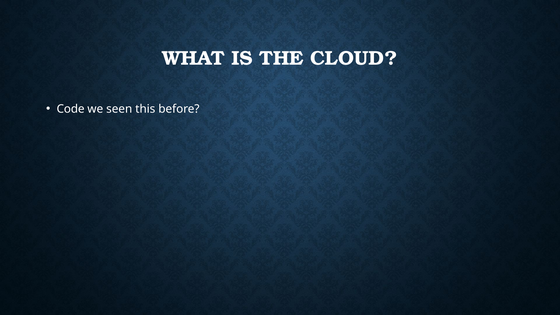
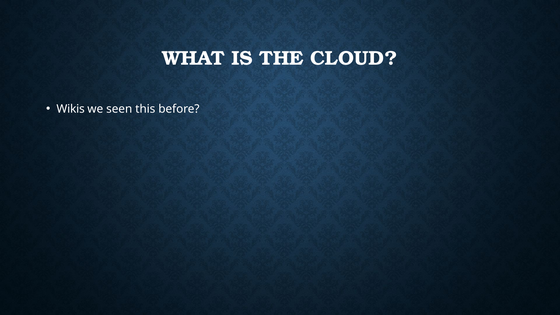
Code: Code -> Wikis
